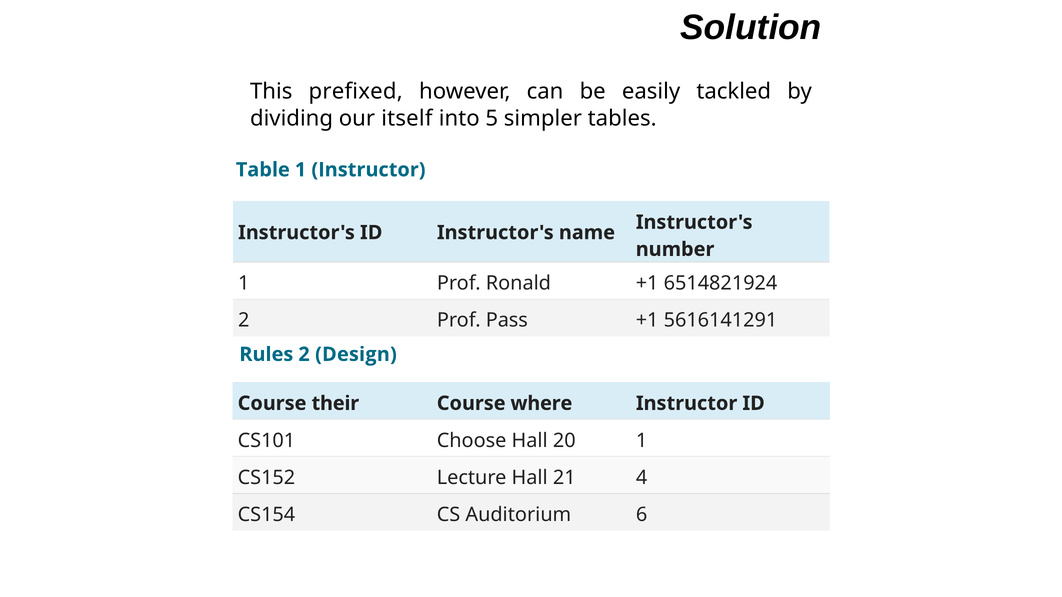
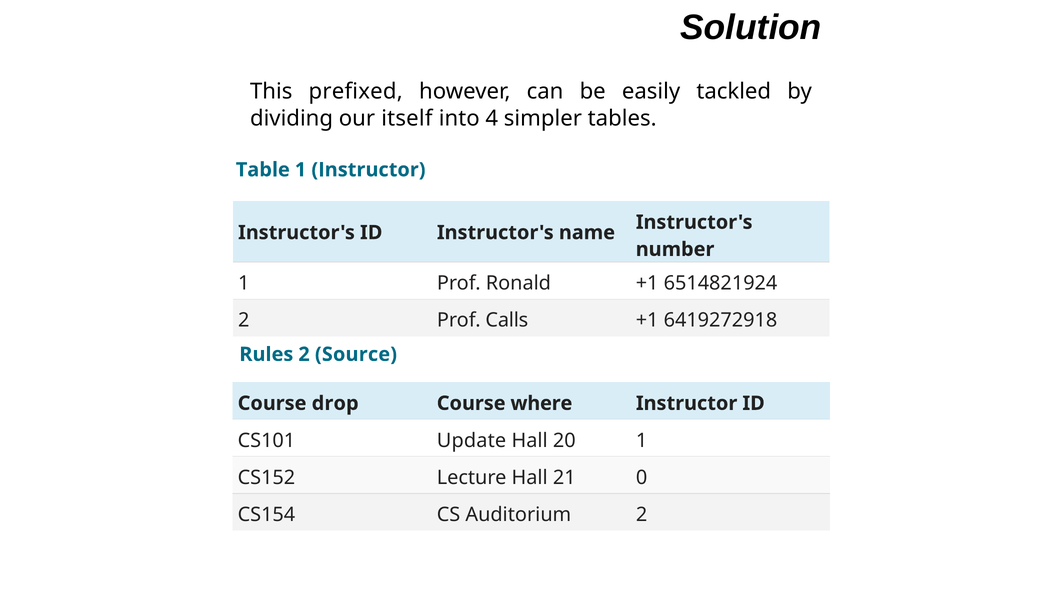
5: 5 -> 4
Pass: Pass -> Calls
5616141291: 5616141291 -> 6419272918
Design: Design -> Source
their: their -> drop
Choose: Choose -> Update
4: 4 -> 0
Auditorium 6: 6 -> 2
